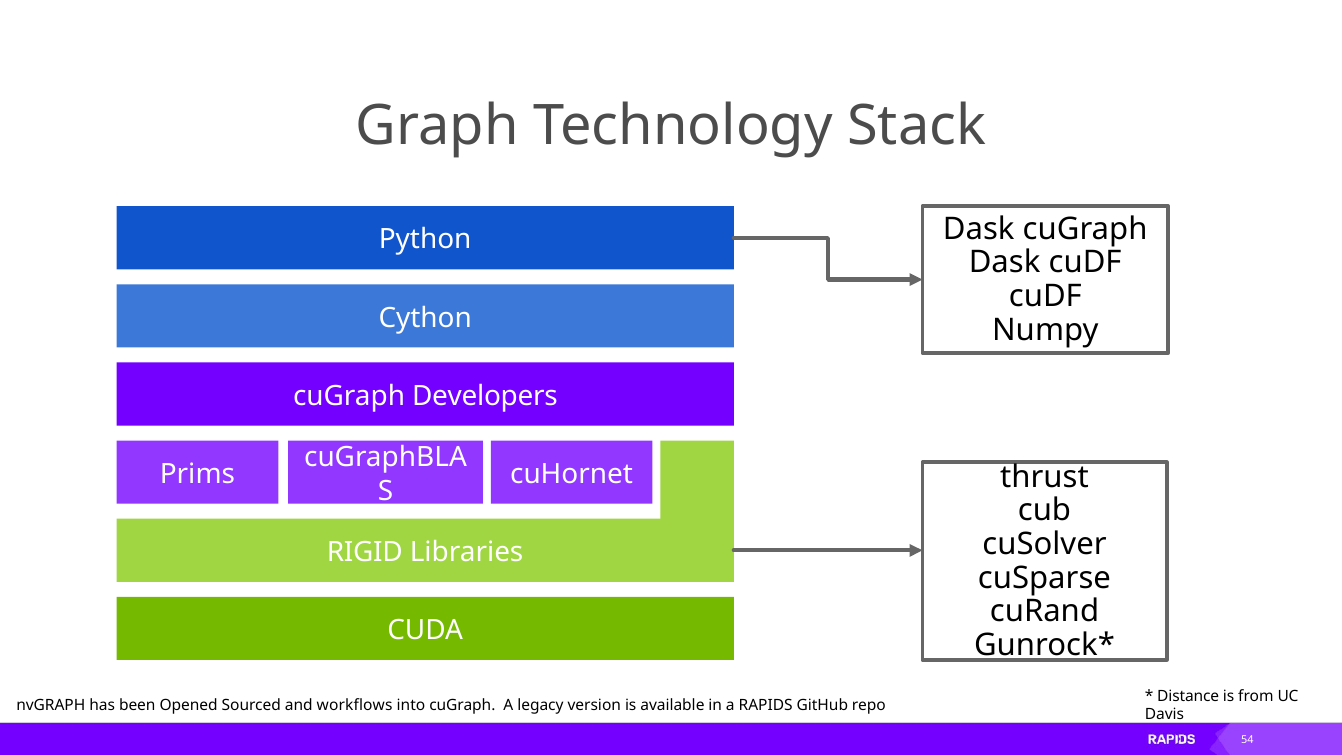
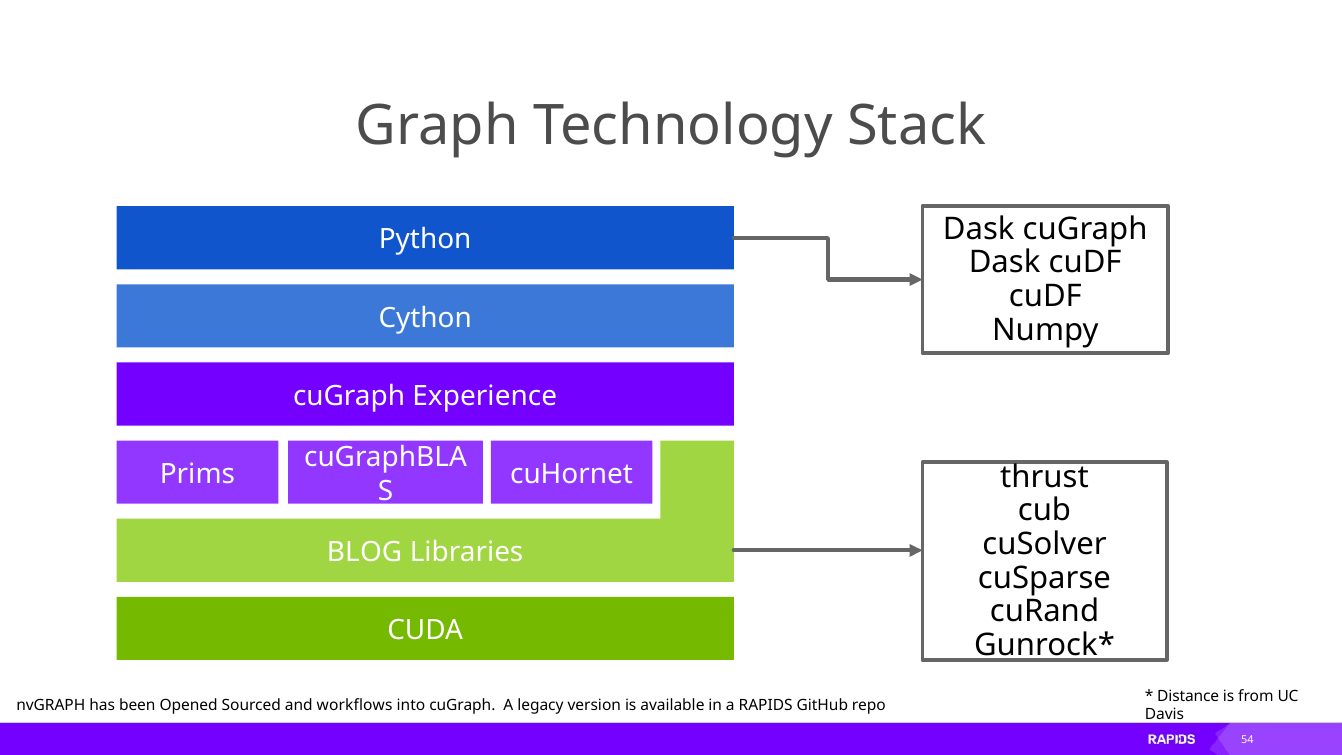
Developers: Developers -> Experience
RIGID: RIGID -> BLOG
